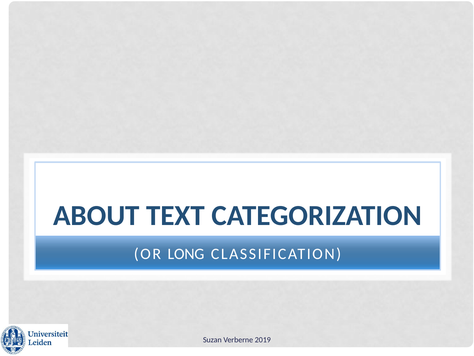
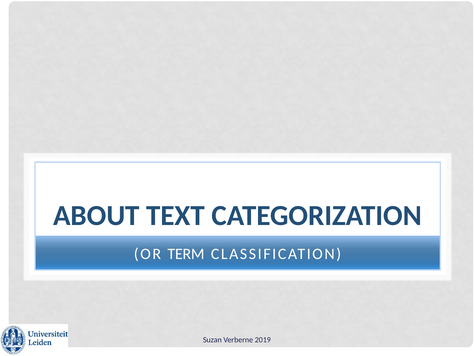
LONG: LONG -> TERM
